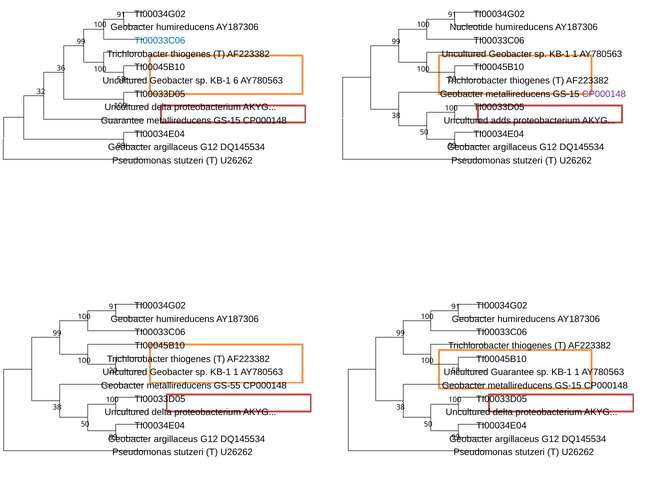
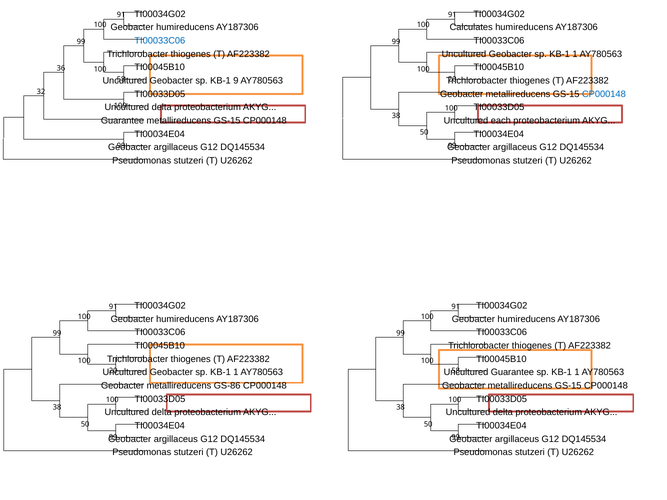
Nucleotide: Nucleotide -> Calculates
6: 6 -> 9
CP000148 at (604, 94) colour: purple -> blue
adds: adds -> each
GS-55: GS-55 -> GS-86
